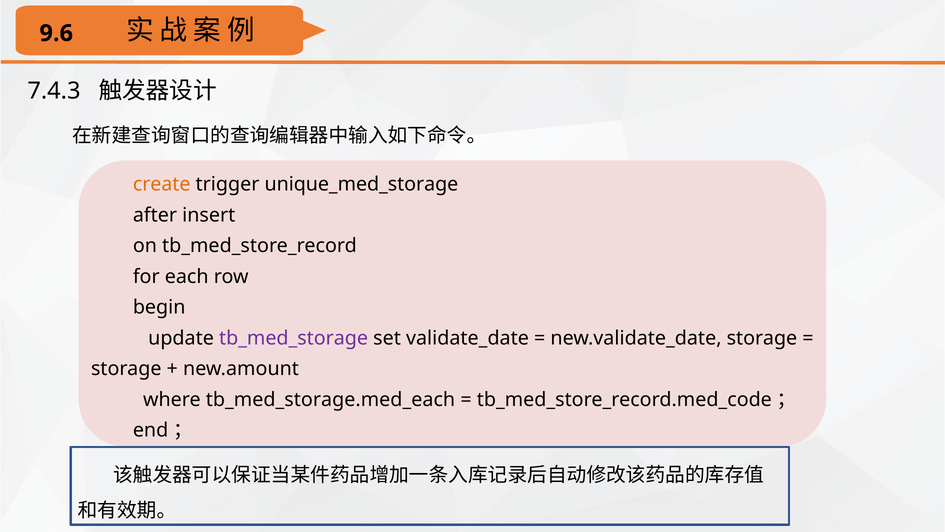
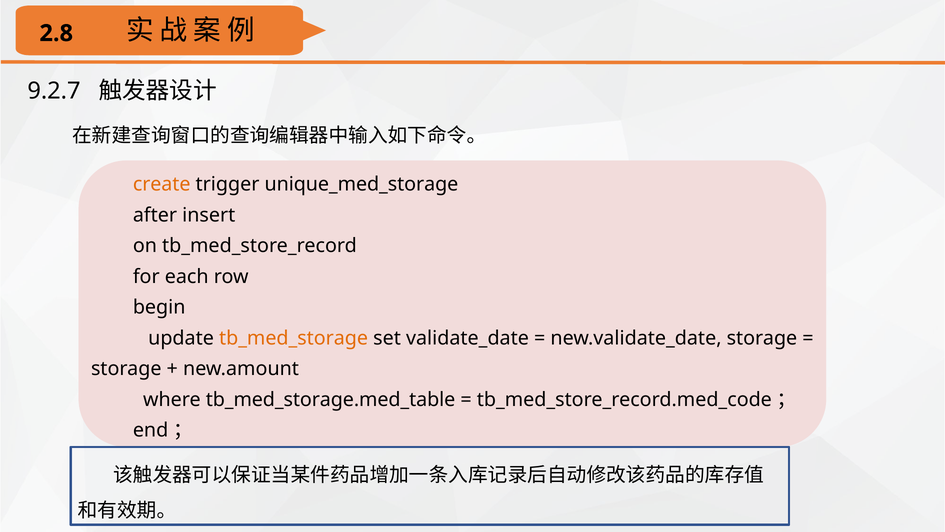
9.6: 9.6 -> 2.8
7.4.3: 7.4.3 -> 9.2.7
tb_med_storage colour: purple -> orange
tb_med_storage.med_each: tb_med_storage.med_each -> tb_med_storage.med_table
